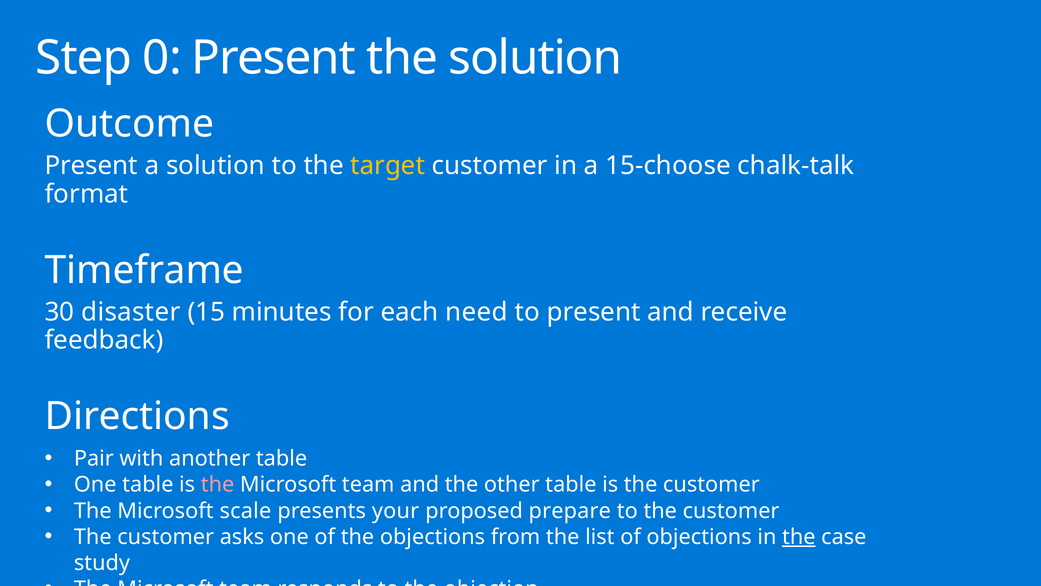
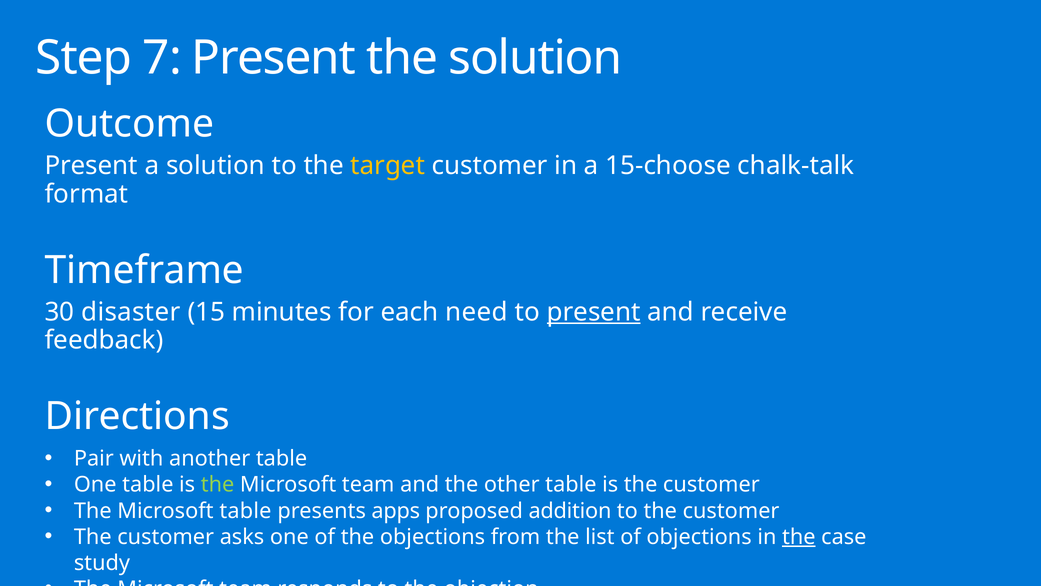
0: 0 -> 7
present at (594, 312) underline: none -> present
the at (218, 484) colour: pink -> light green
Microsoft scale: scale -> table
your: your -> apps
prepare: prepare -> addition
